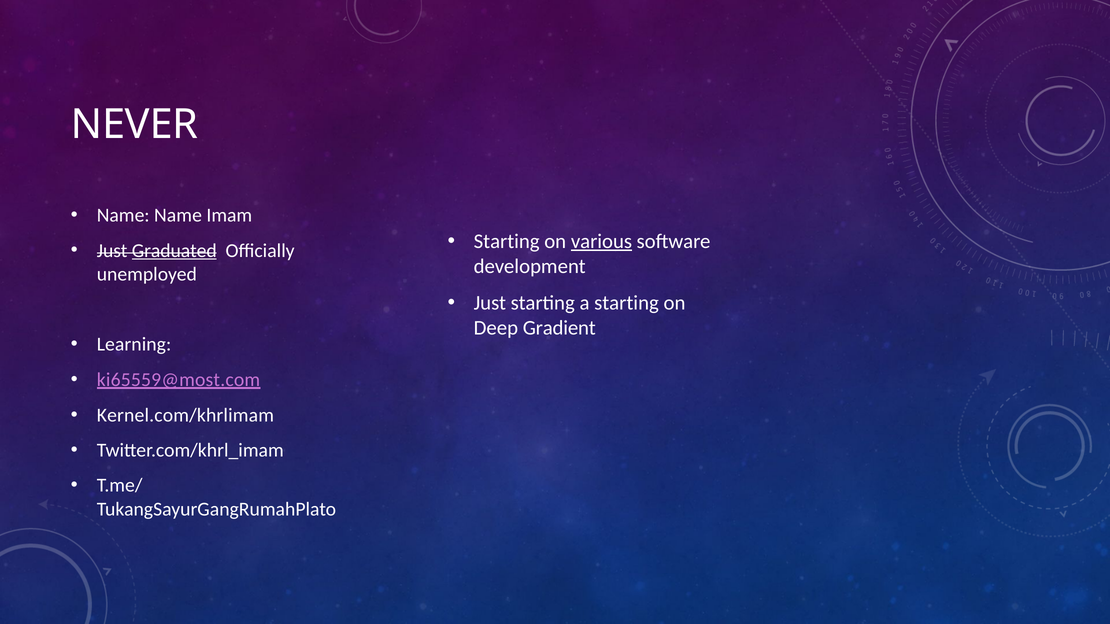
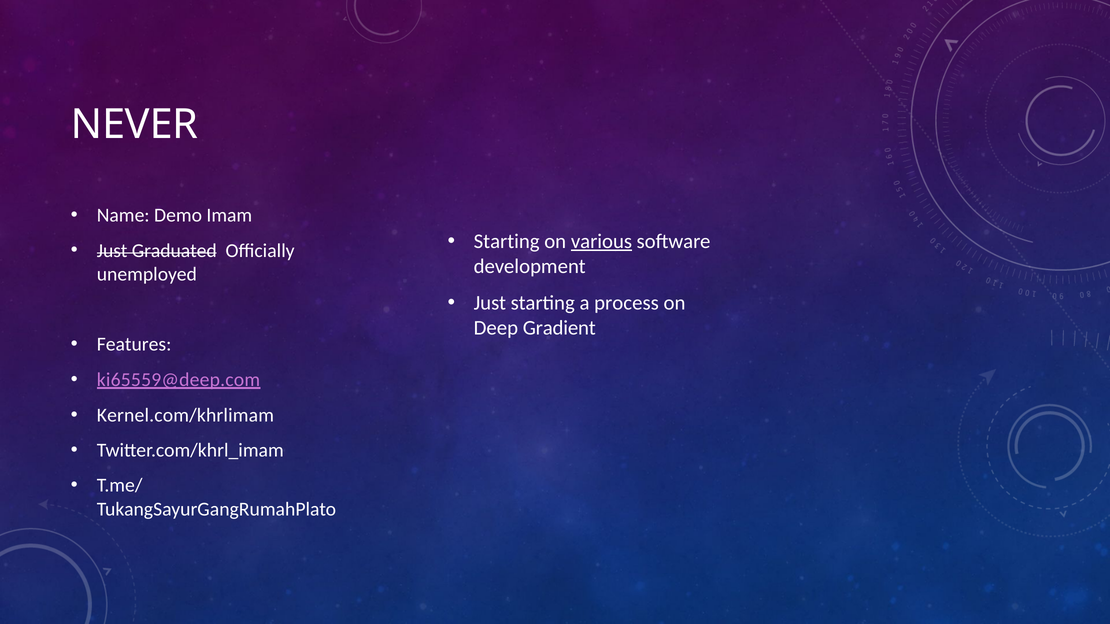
Name Name: Name -> Demo
Graduated underline: present -> none
a starting: starting -> process
Learning: Learning -> Features
ki65559@most.com: ki65559@most.com -> ki65559@deep.com
